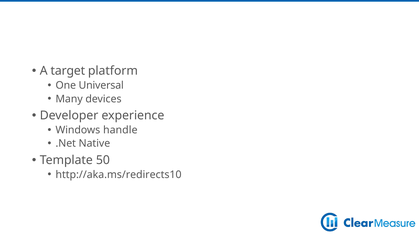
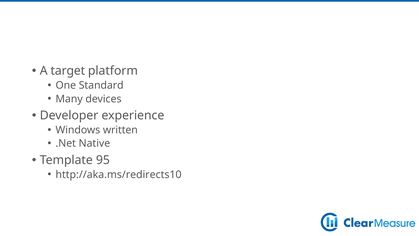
Universal: Universal -> Standard
handle: handle -> written
50: 50 -> 95
